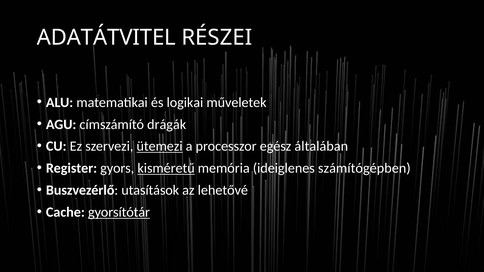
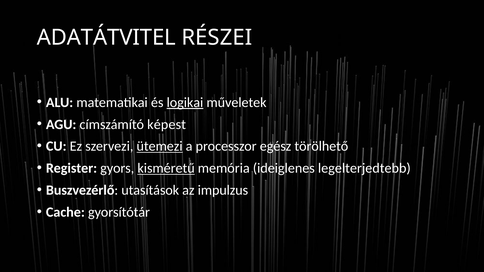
logikai underline: none -> present
drágák: drágák -> képest
általában: általában -> törölhető
számítógépben: számítógépben -> legelterjedtebb
lehetővé: lehetővé -> impulzus
gyorsítótár underline: present -> none
